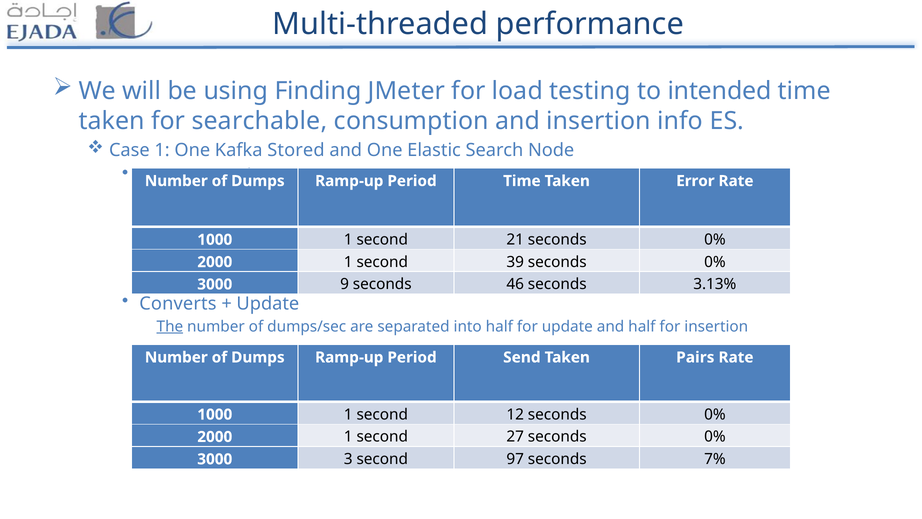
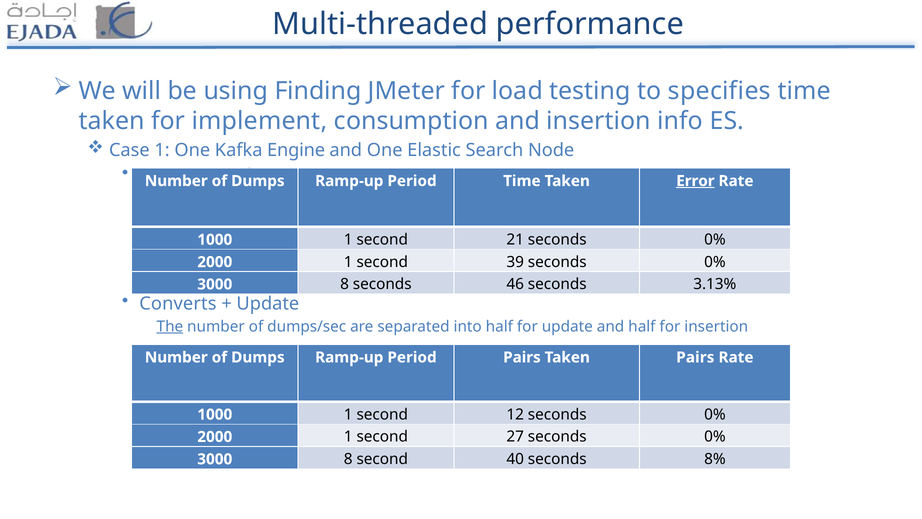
intended: intended -> specifies
searchable: searchable -> implement
Stored: Stored -> Engine
Error underline: none -> present
9 at (345, 284): 9 -> 8
Period Send: Send -> Pairs
3 at (348, 459): 3 -> 8
97: 97 -> 40
7%: 7% -> 8%
